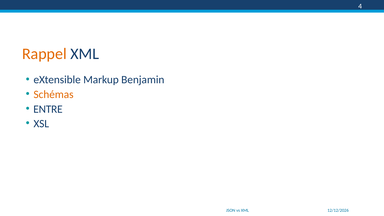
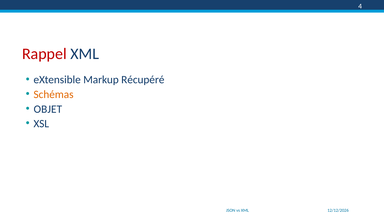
Rappel colour: orange -> red
Benjamin: Benjamin -> Récupéré
ENTRE: ENTRE -> OBJET
